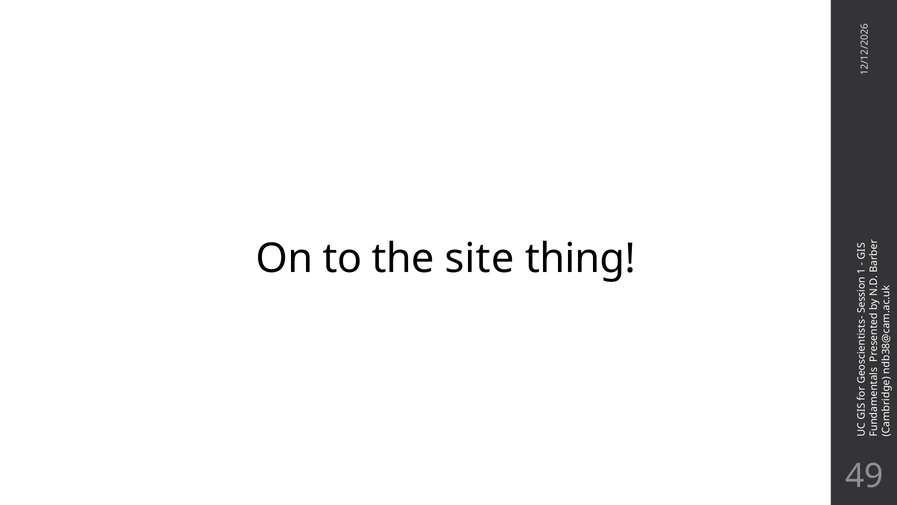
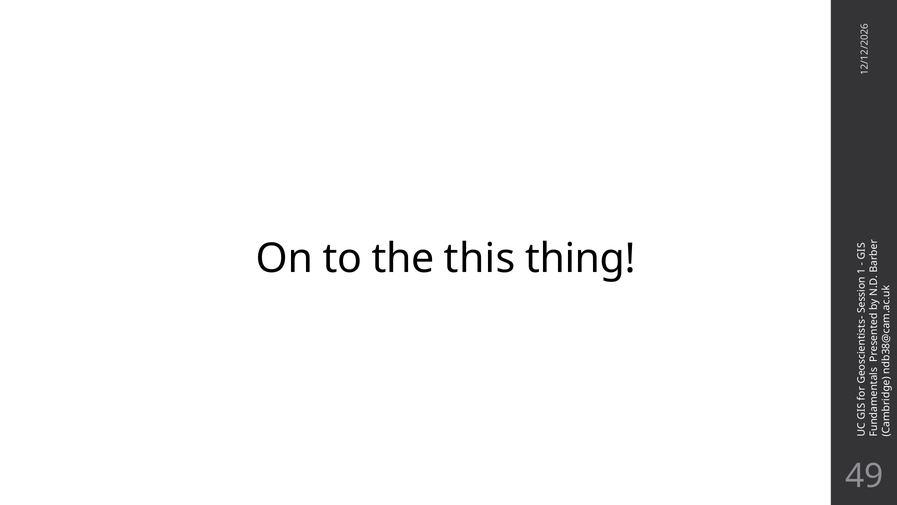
site: site -> this
